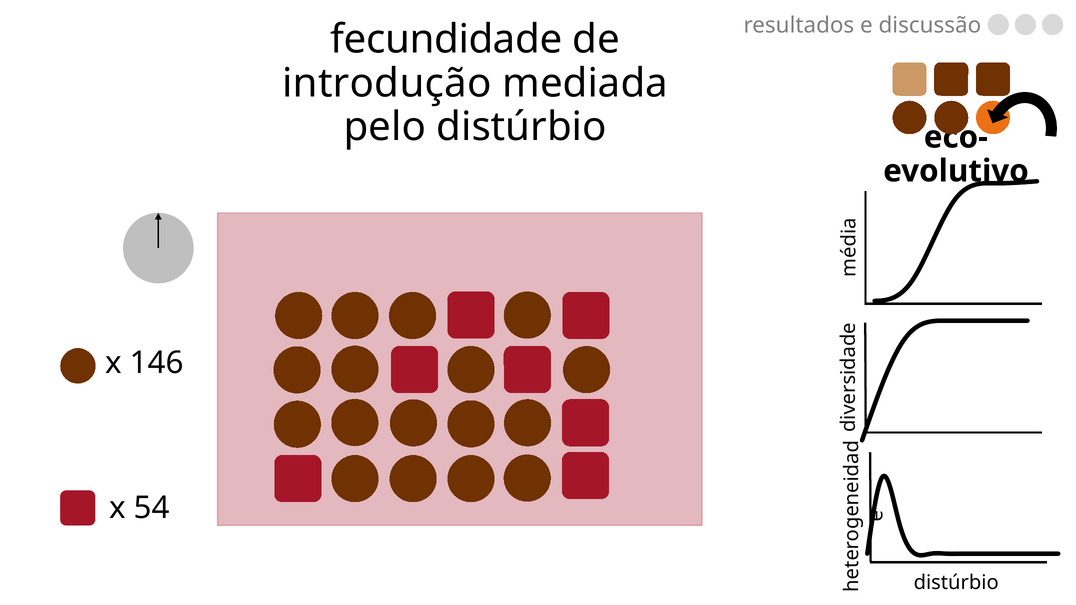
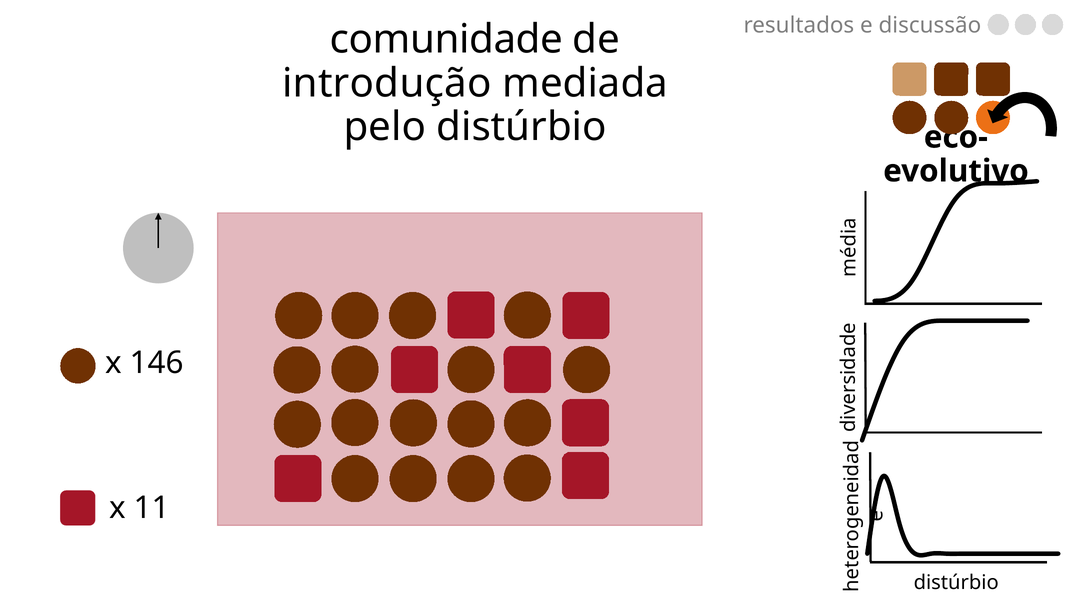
fecundidade: fecundidade -> comunidade
54: 54 -> 11
